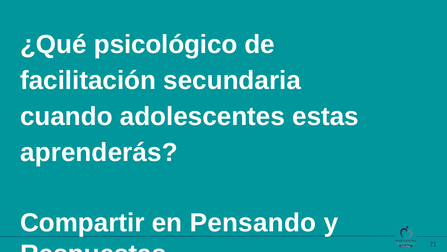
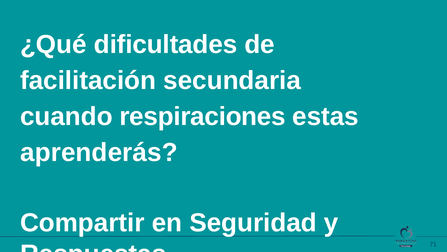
psicológico: psicológico -> dificultades
adolescentes: adolescentes -> respiraciones
Pensando: Pensando -> Seguridad
